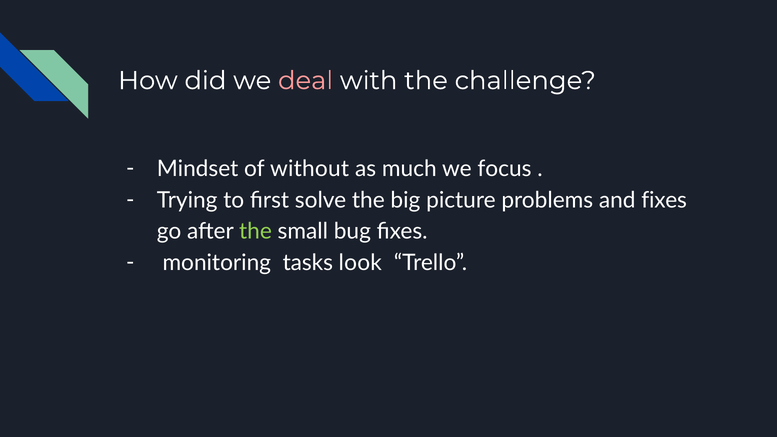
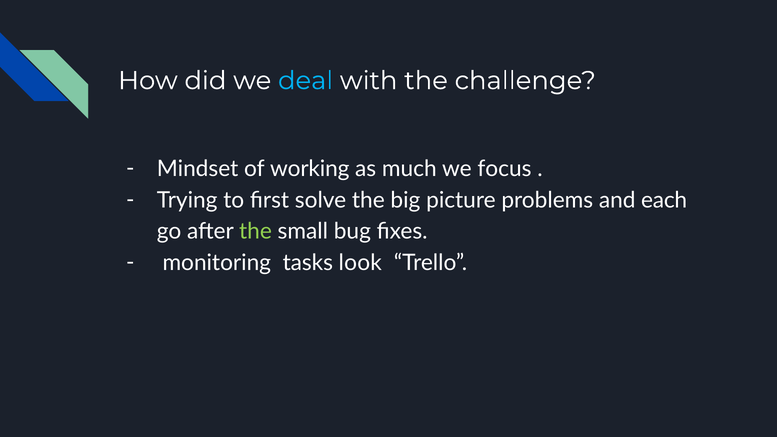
deal colour: pink -> light blue
without: without -> working
and fixes: fixes -> each
